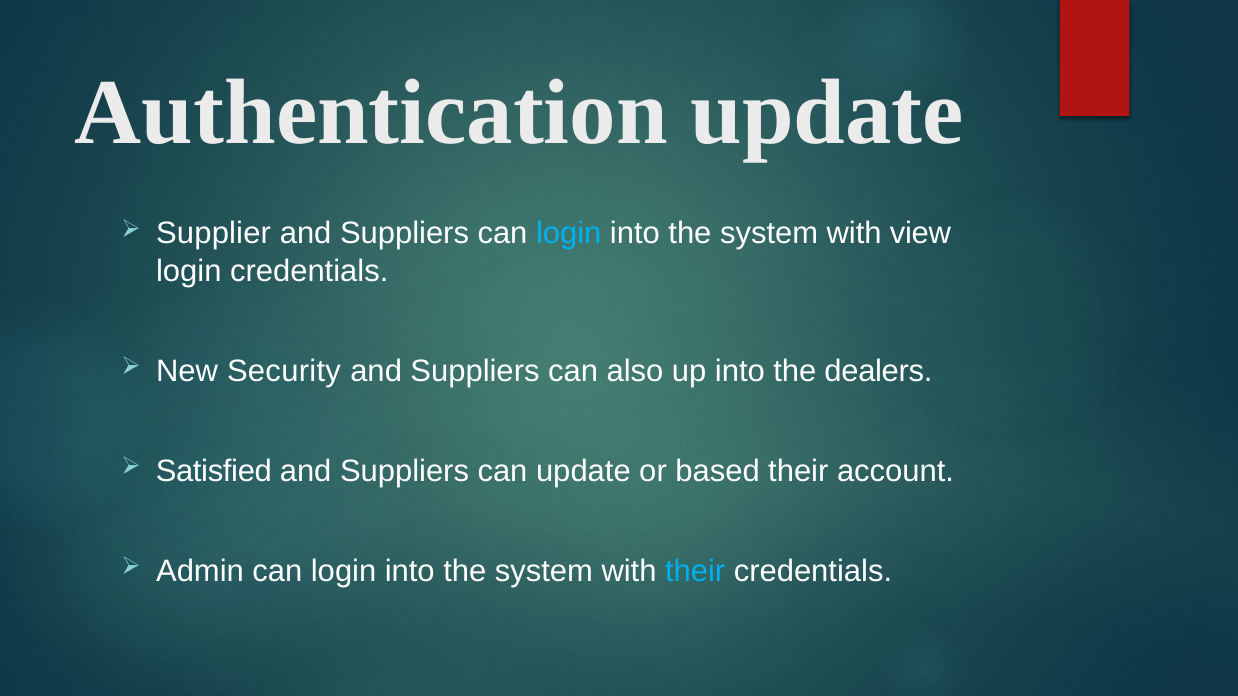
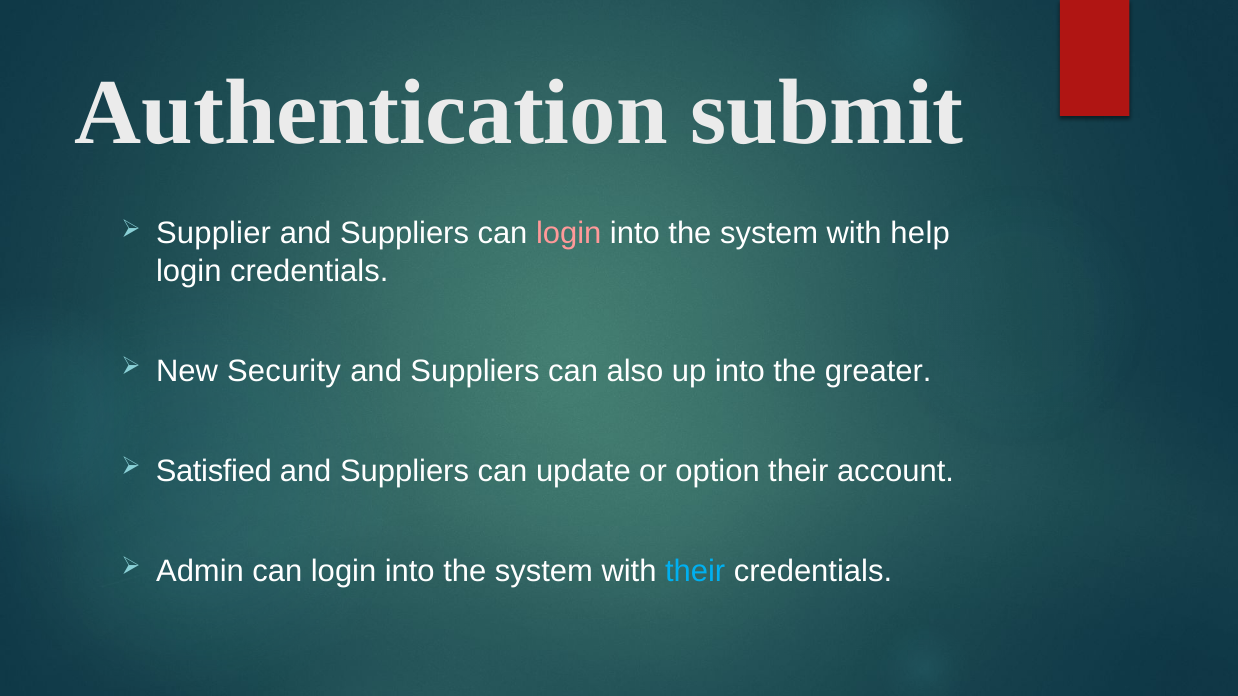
Authentication update: update -> submit
login at (569, 234) colour: light blue -> pink
view: view -> help
dealers: dealers -> greater
based: based -> option
